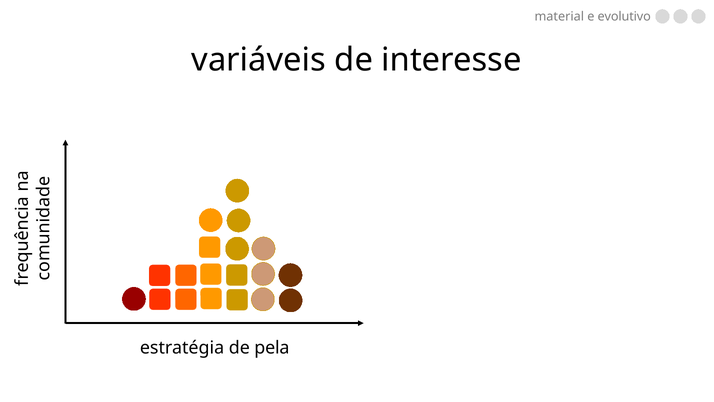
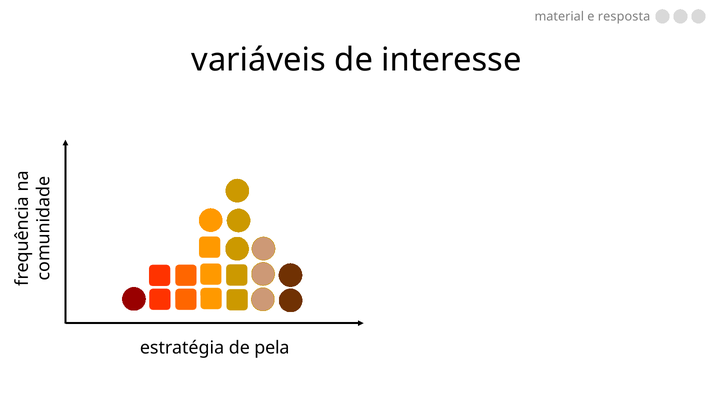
evolutivo: evolutivo -> resposta
